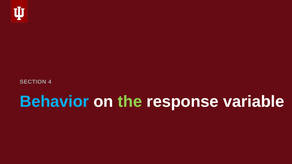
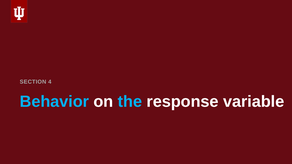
the colour: light green -> light blue
